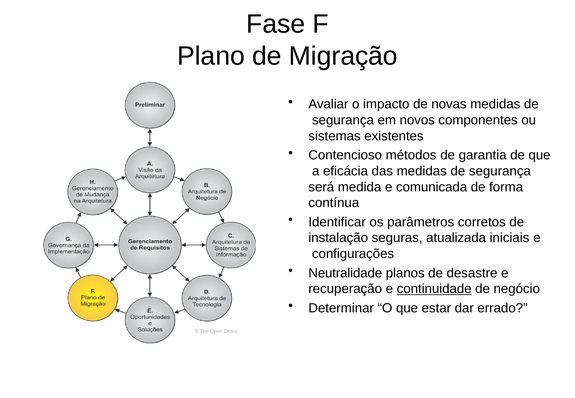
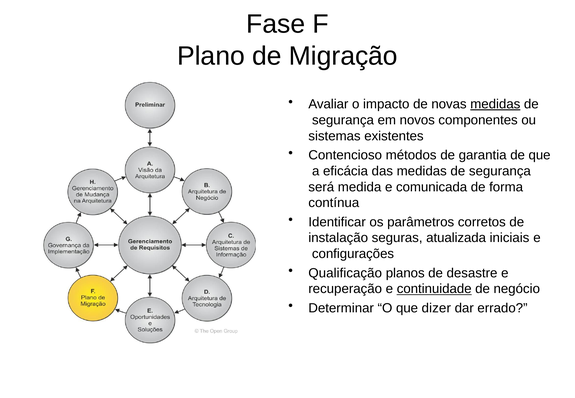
medidas at (495, 104) underline: none -> present
Neutralidade: Neutralidade -> Qualificação
estar: estar -> dizer
